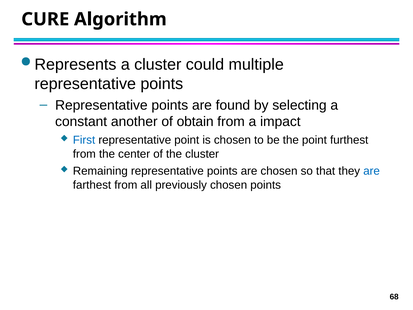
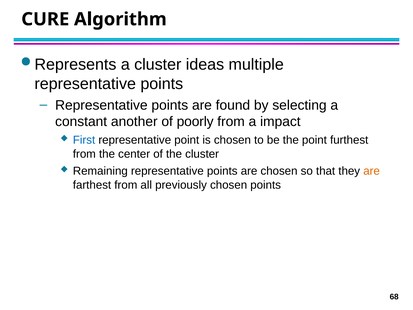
could: could -> ideas
obtain: obtain -> poorly
are at (372, 171) colour: blue -> orange
